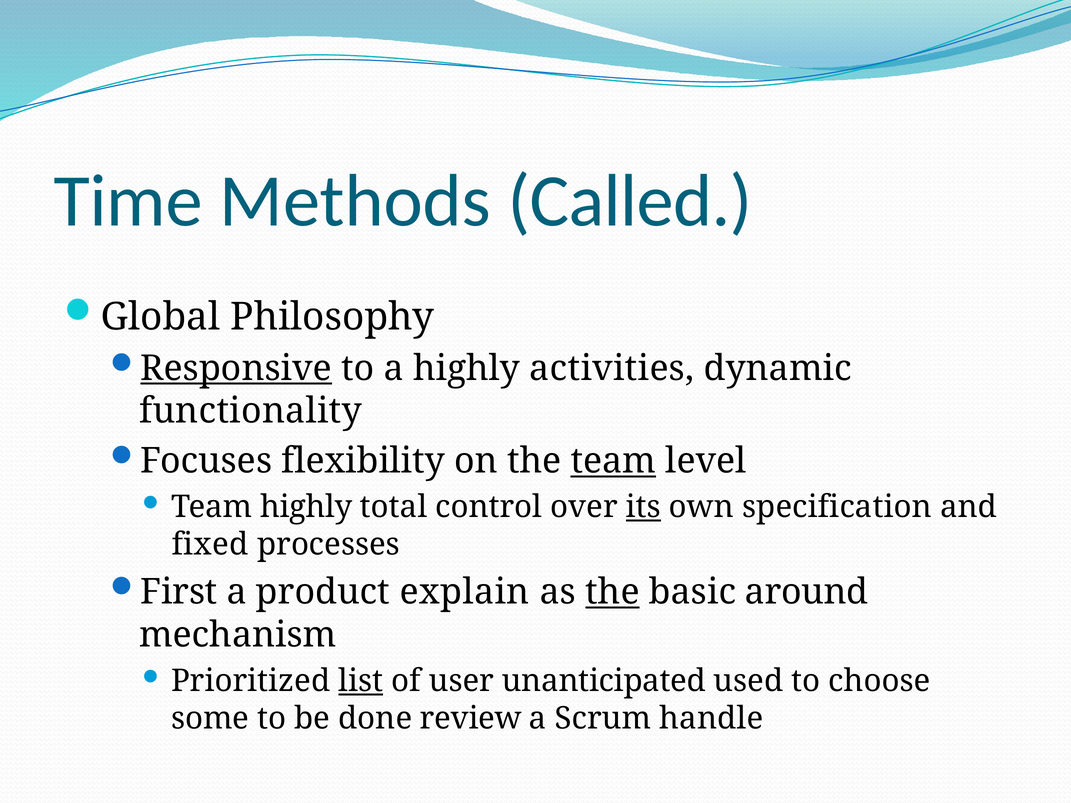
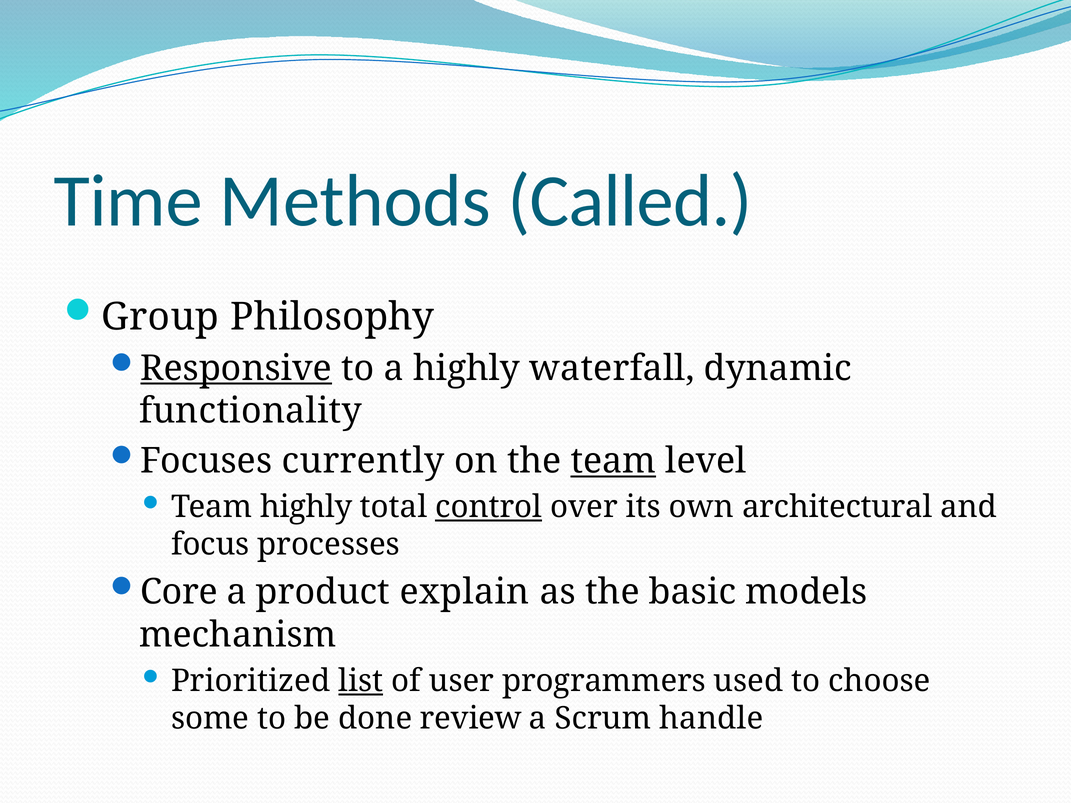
Global: Global -> Group
activities: activities -> waterfall
flexibility: flexibility -> currently
control underline: none -> present
its underline: present -> none
specification: specification -> architectural
fixed: fixed -> focus
First: First -> Core
the at (612, 592) underline: present -> none
around: around -> models
unanticipated: unanticipated -> programmers
